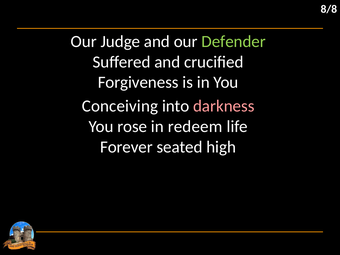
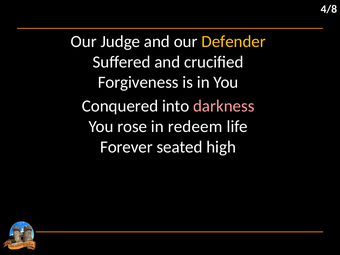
8/8: 8/8 -> 4/8
Defender colour: light green -> yellow
Conceiving: Conceiving -> Conquered
